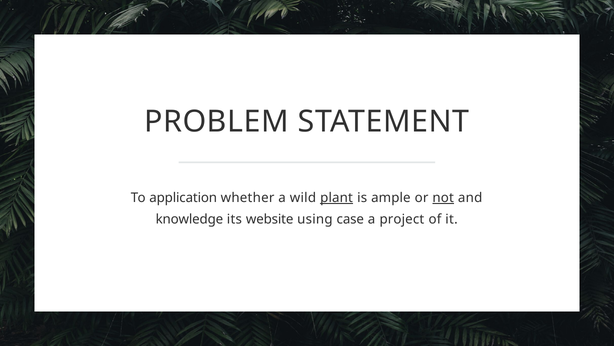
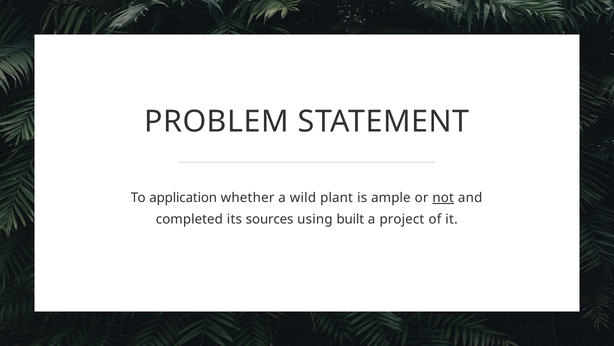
plant underline: present -> none
knowledge: knowledge -> completed
website: website -> sources
case: case -> built
